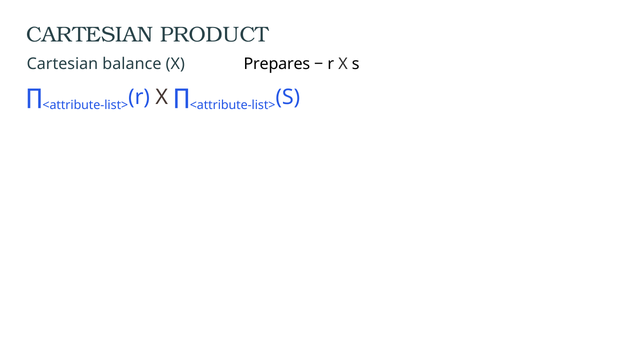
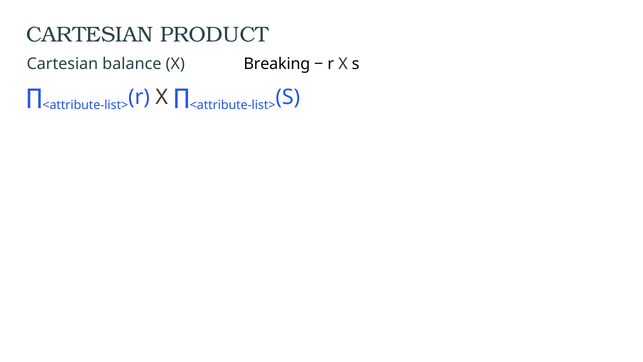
Prepares: Prepares -> Breaking
